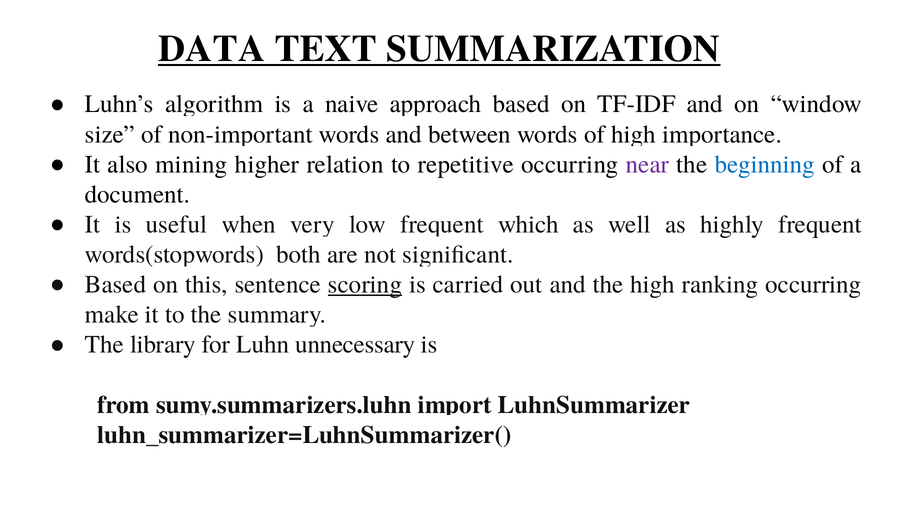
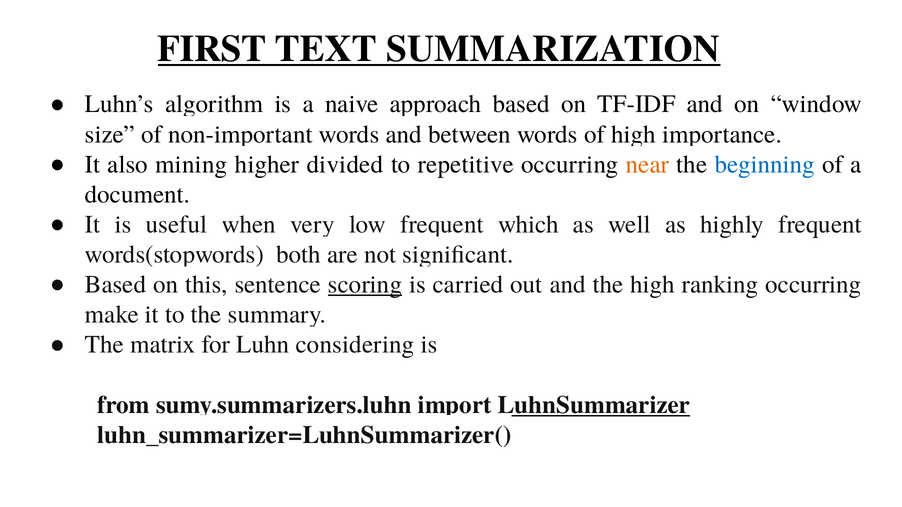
DATA: DATA -> FIRST
relation: relation -> divided
near colour: purple -> orange
library: library -> matrix
unnecessary: unnecessary -> considering
LuhnSummarizer underline: none -> present
